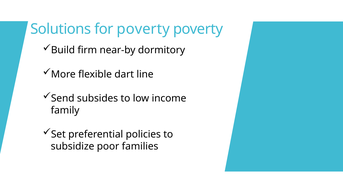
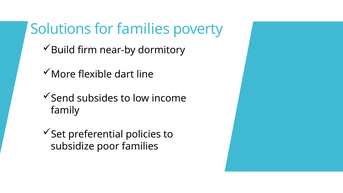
for poverty: poverty -> families
